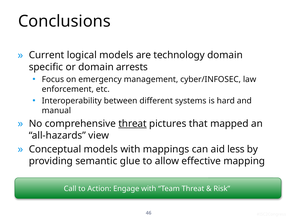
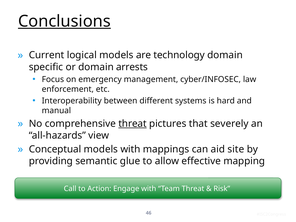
Conclusions underline: none -> present
mapped: mapped -> severely
less: less -> site
